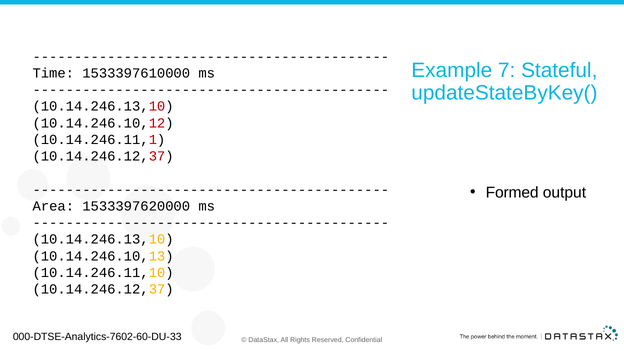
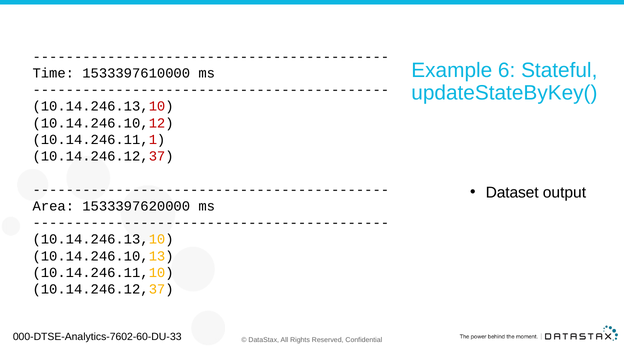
7: 7 -> 6
Formed: Formed -> Dataset
